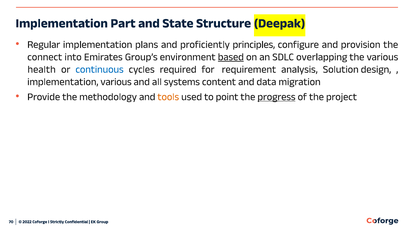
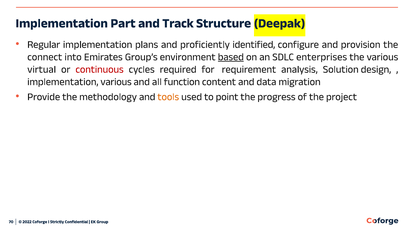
State: State -> Track
principles: principles -> identified
overlapping: overlapping -> enterprises
health: health -> virtual
continuous colour: blue -> red
systems: systems -> function
progress underline: present -> none
